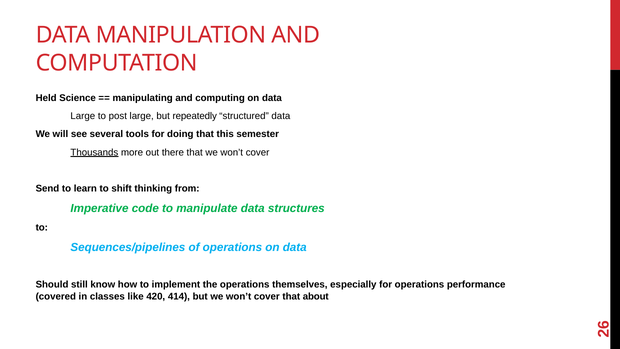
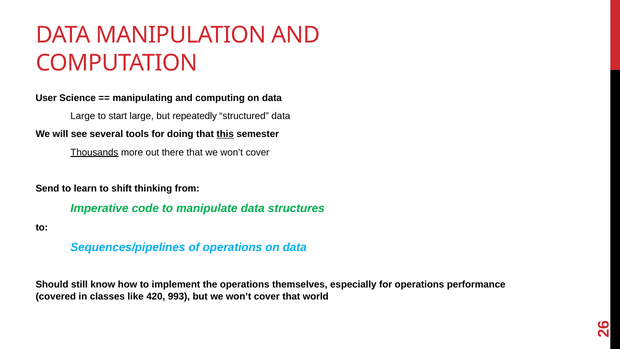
Held: Held -> User
post: post -> start
this underline: none -> present
414: 414 -> 993
about: about -> world
